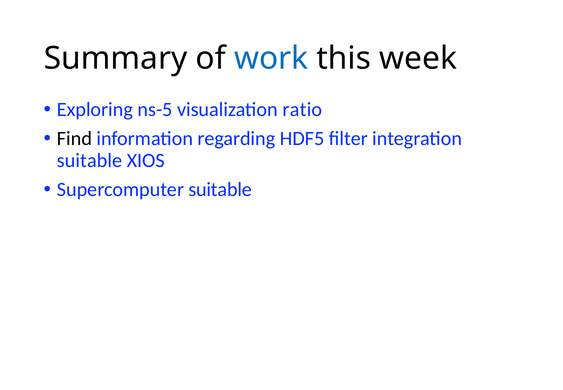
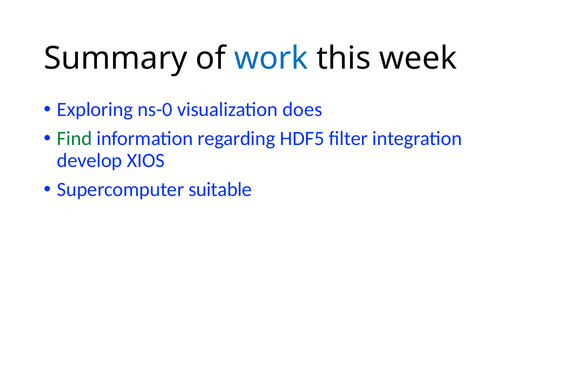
ns-5: ns-5 -> ns-0
ratio: ratio -> does
Find colour: black -> green
suitable at (90, 160): suitable -> develop
